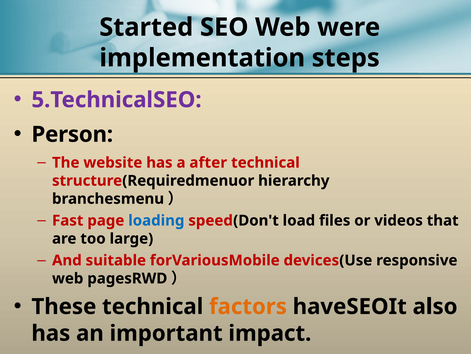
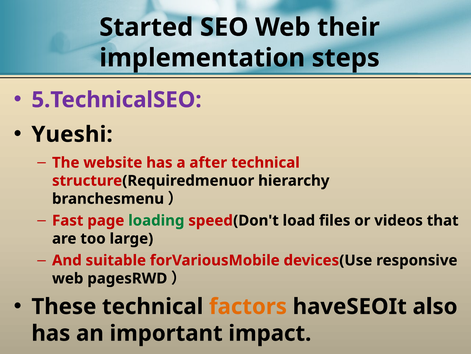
were: were -> their
Person: Person -> Yueshi
loading colour: blue -> green
